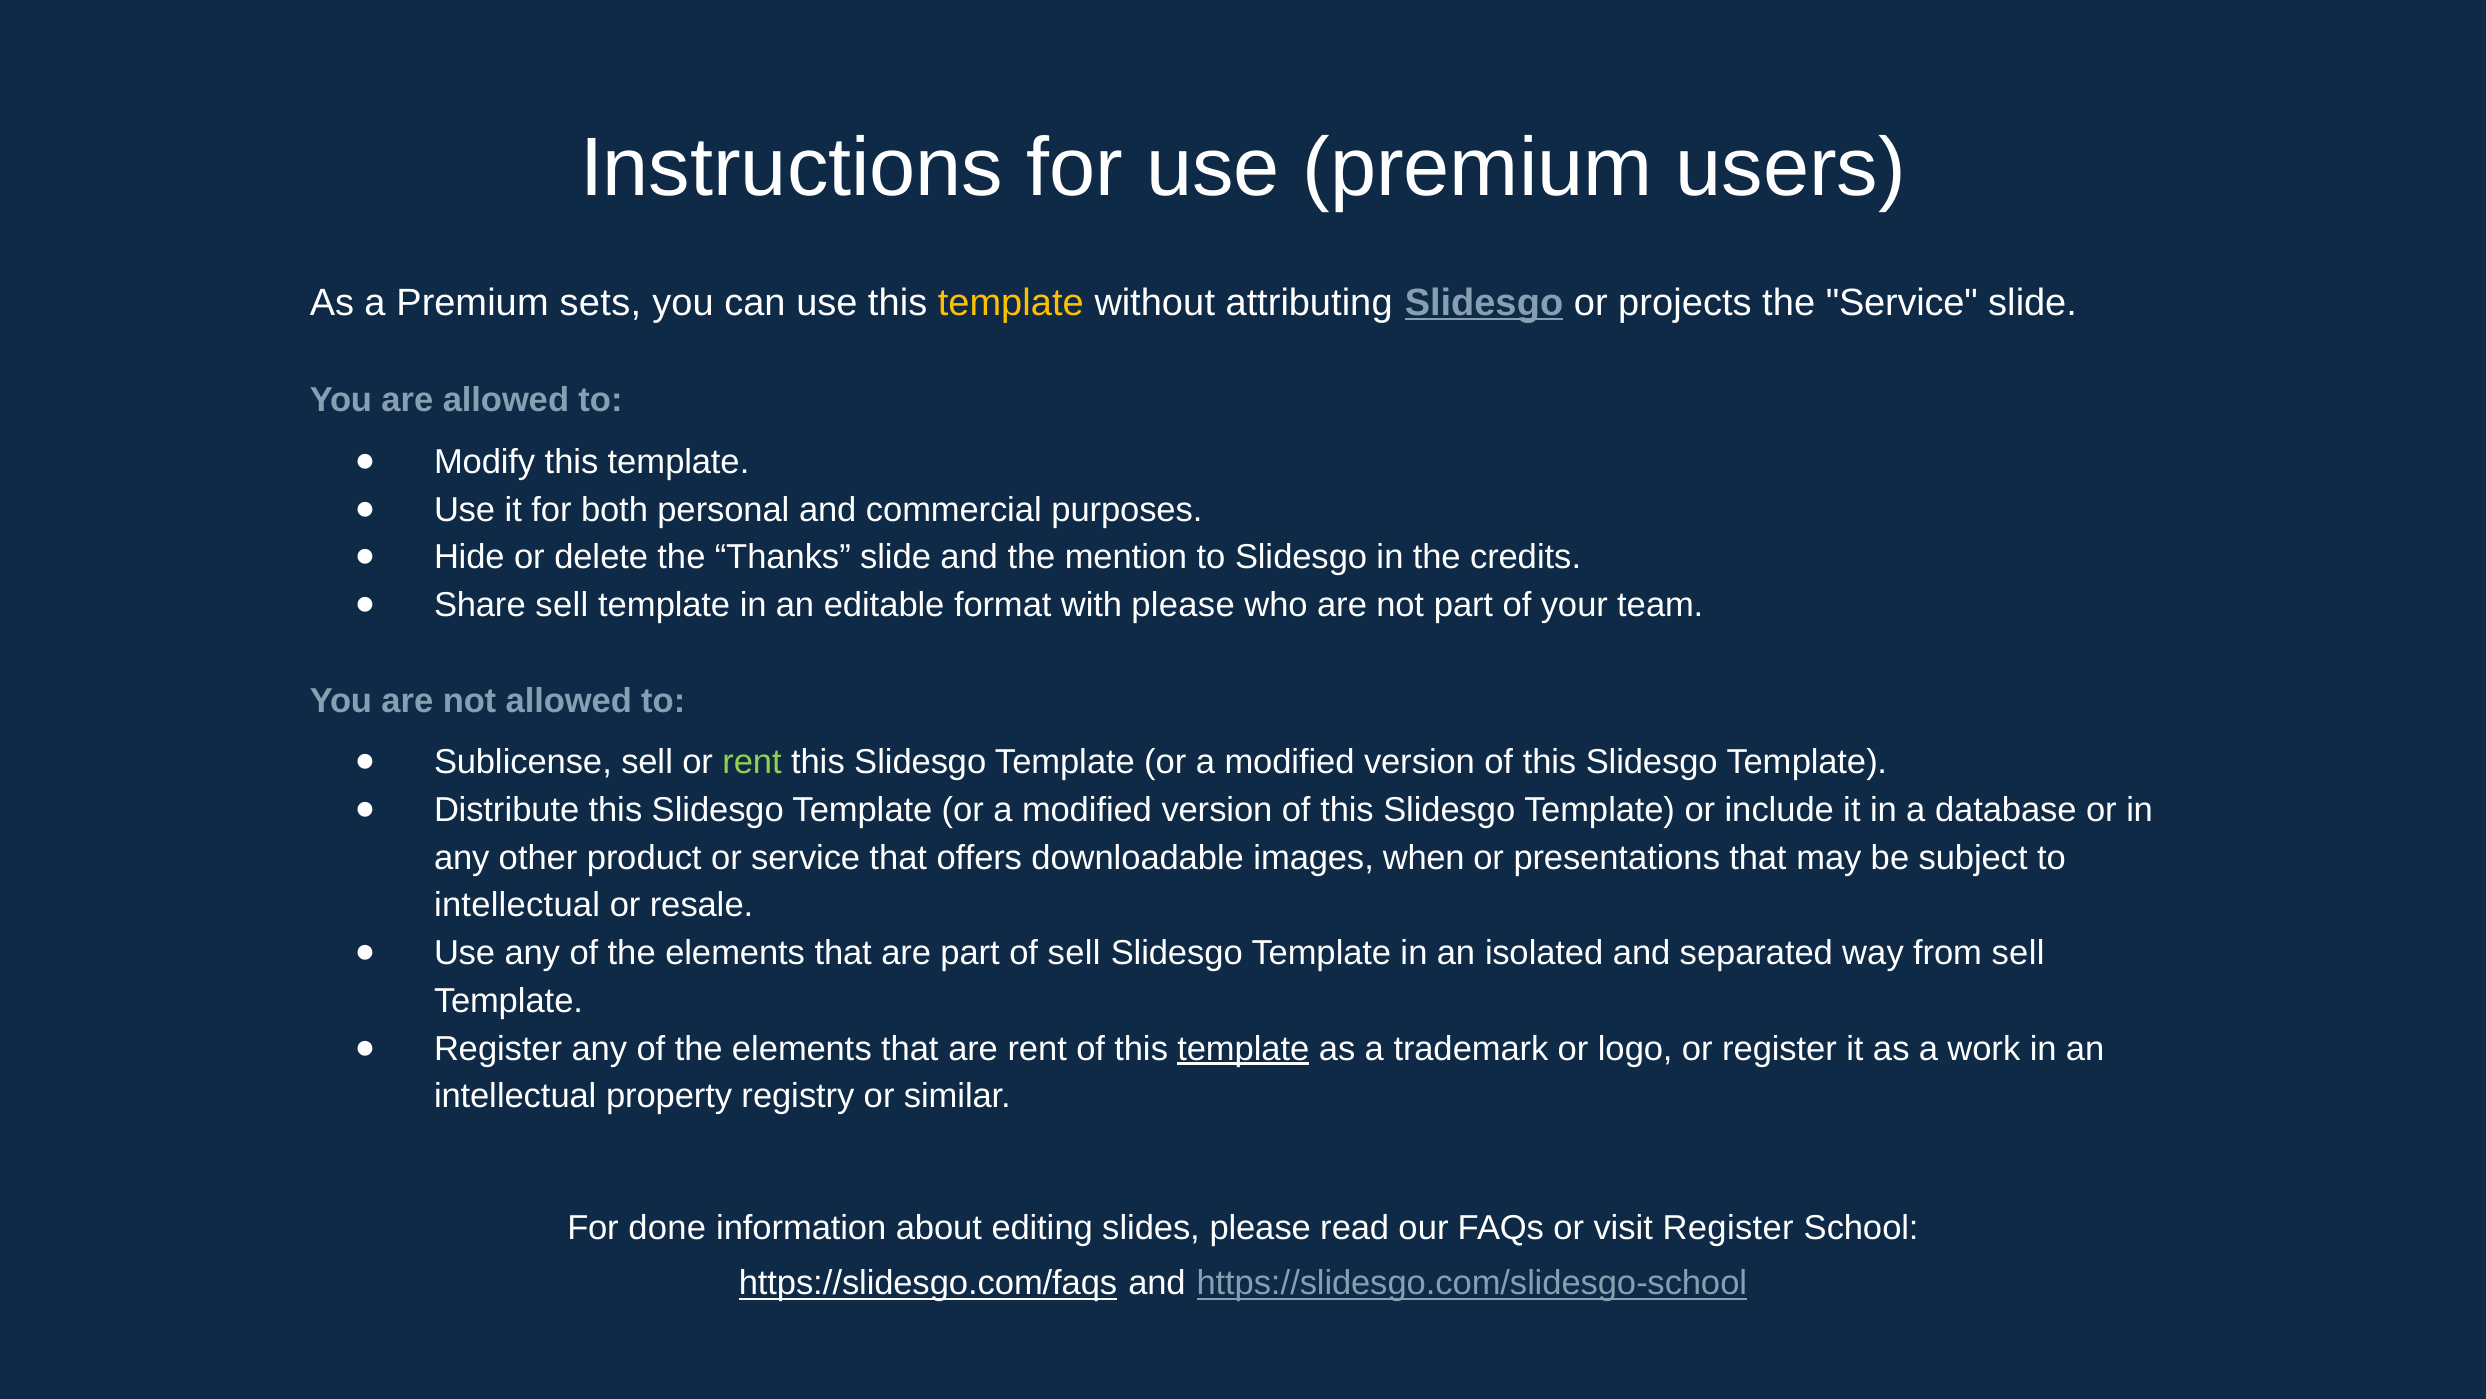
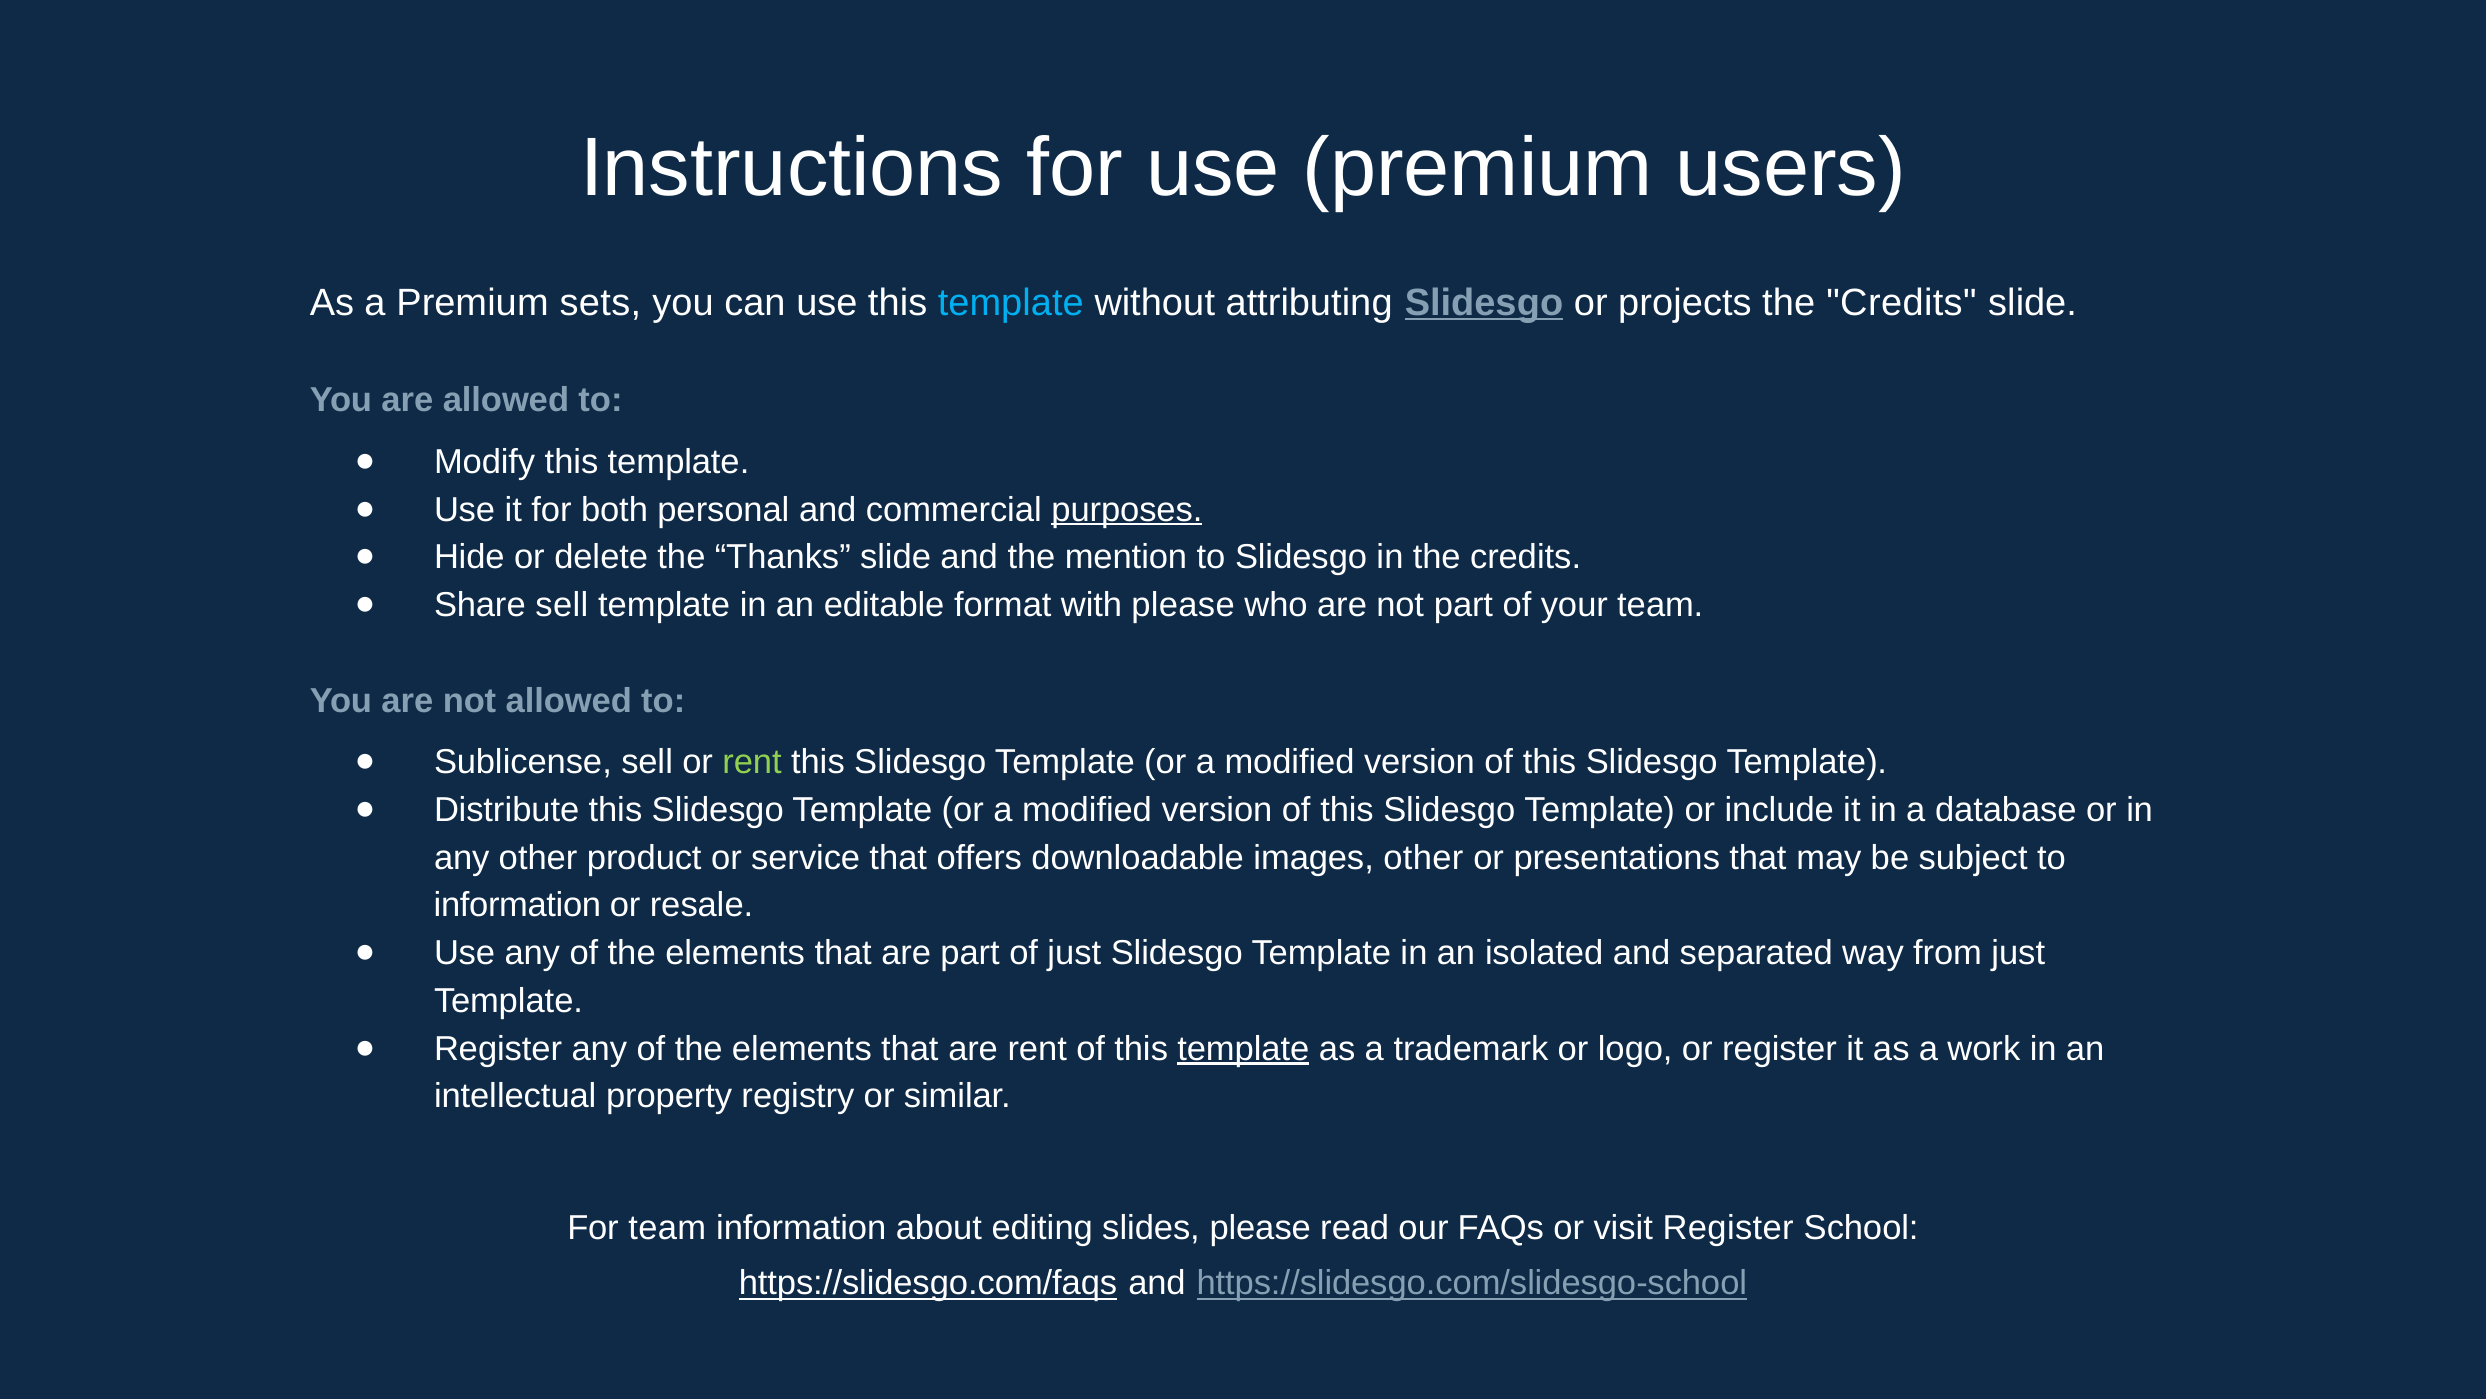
template at (1011, 302) colour: yellow -> light blue
Service at (1902, 302): Service -> Credits
purposes underline: none -> present
images when: when -> other
intellectual at (517, 905): intellectual -> information
of sell: sell -> just
from sell: sell -> just
For done: done -> team
